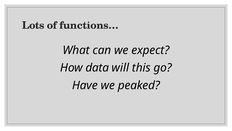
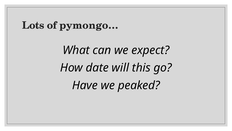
functions…: functions… -> pymongo…
data: data -> date
